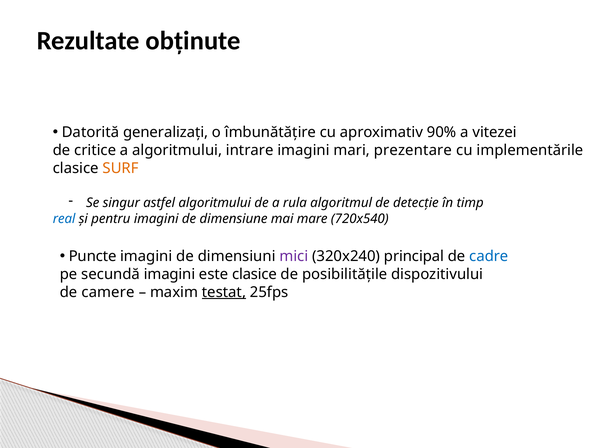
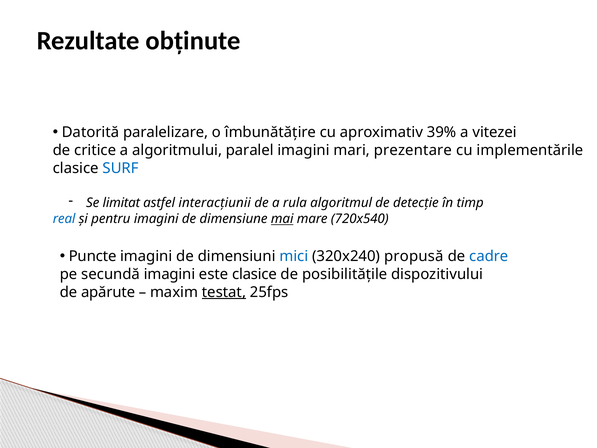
generalizaţi: generalizaţi -> paralelizare
90%: 90% -> 39%
intrare: intrare -> paralel
SURF colour: orange -> blue
singur: singur -> limitat
astfel algoritmului: algoritmului -> interacţiunii
mai underline: none -> present
mici colour: purple -> blue
principal: principal -> propusă
camere: camere -> apărute
